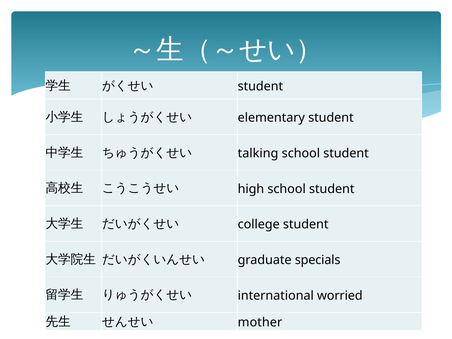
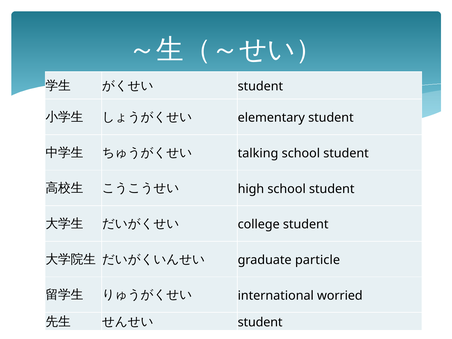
specials: specials -> particle
mother at (260, 322): mother -> student
